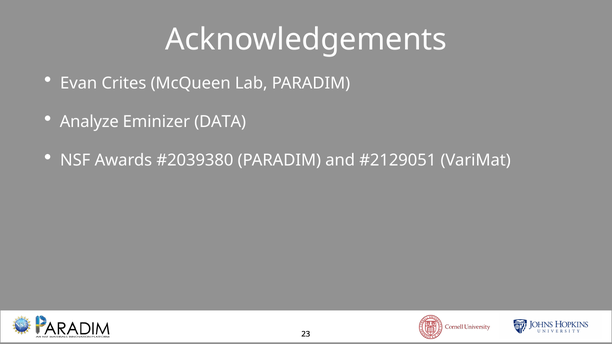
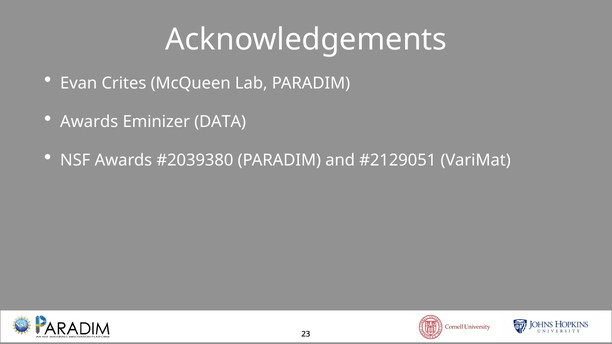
Analyze at (89, 122): Analyze -> Awards
